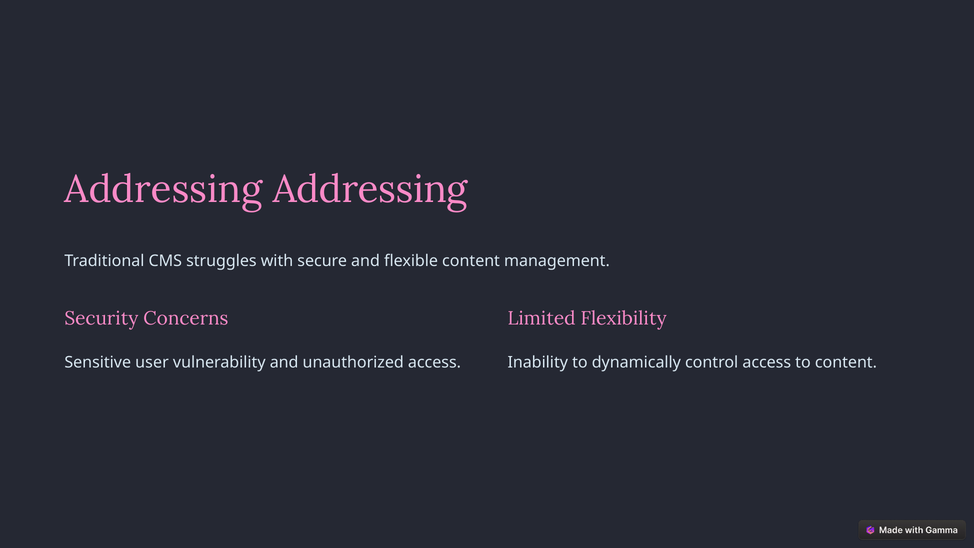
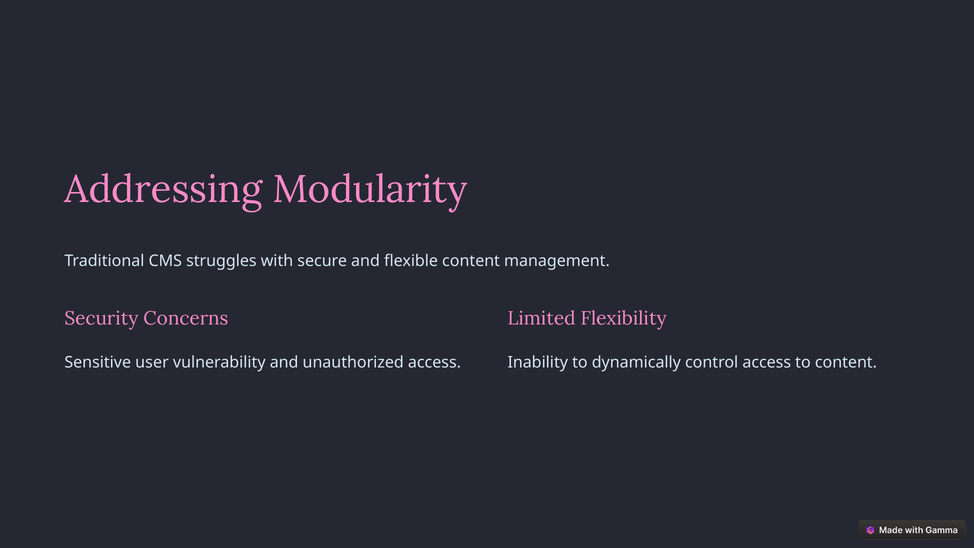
Addressing Addressing: Addressing -> Modularity
